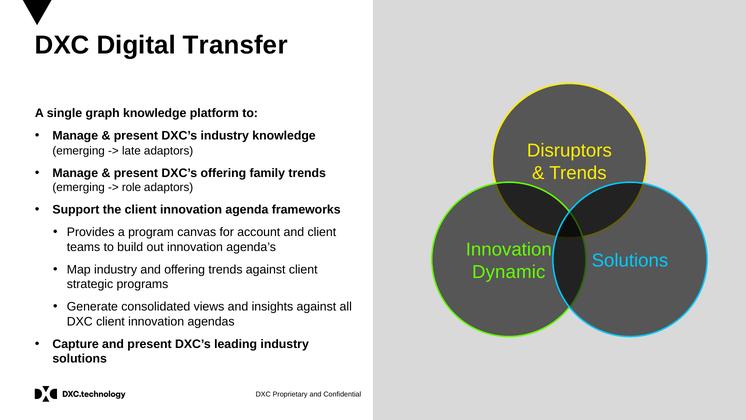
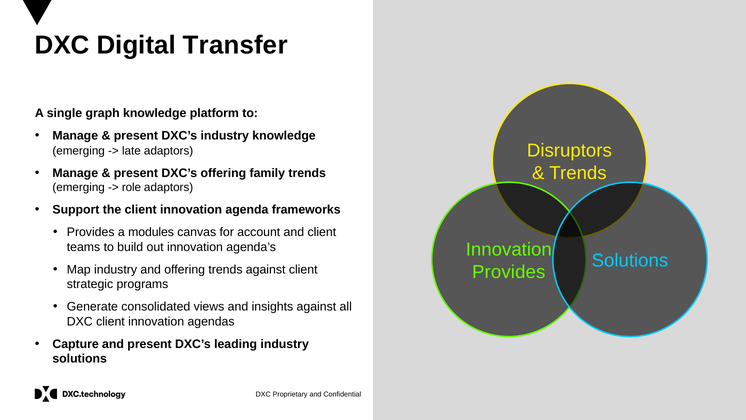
program: program -> modules
Dynamic at (509, 272): Dynamic -> Provides
